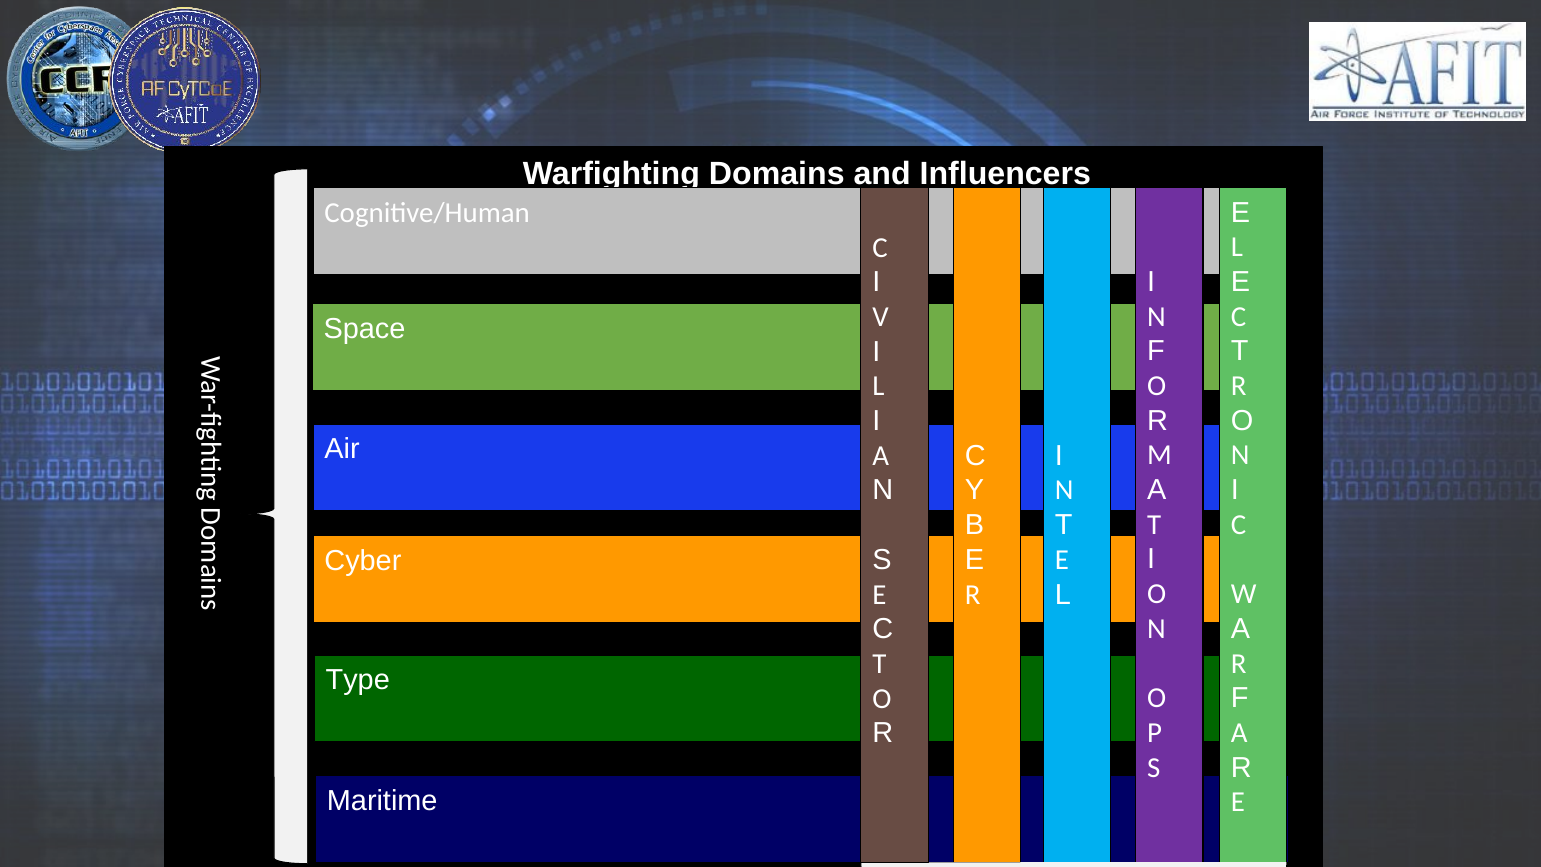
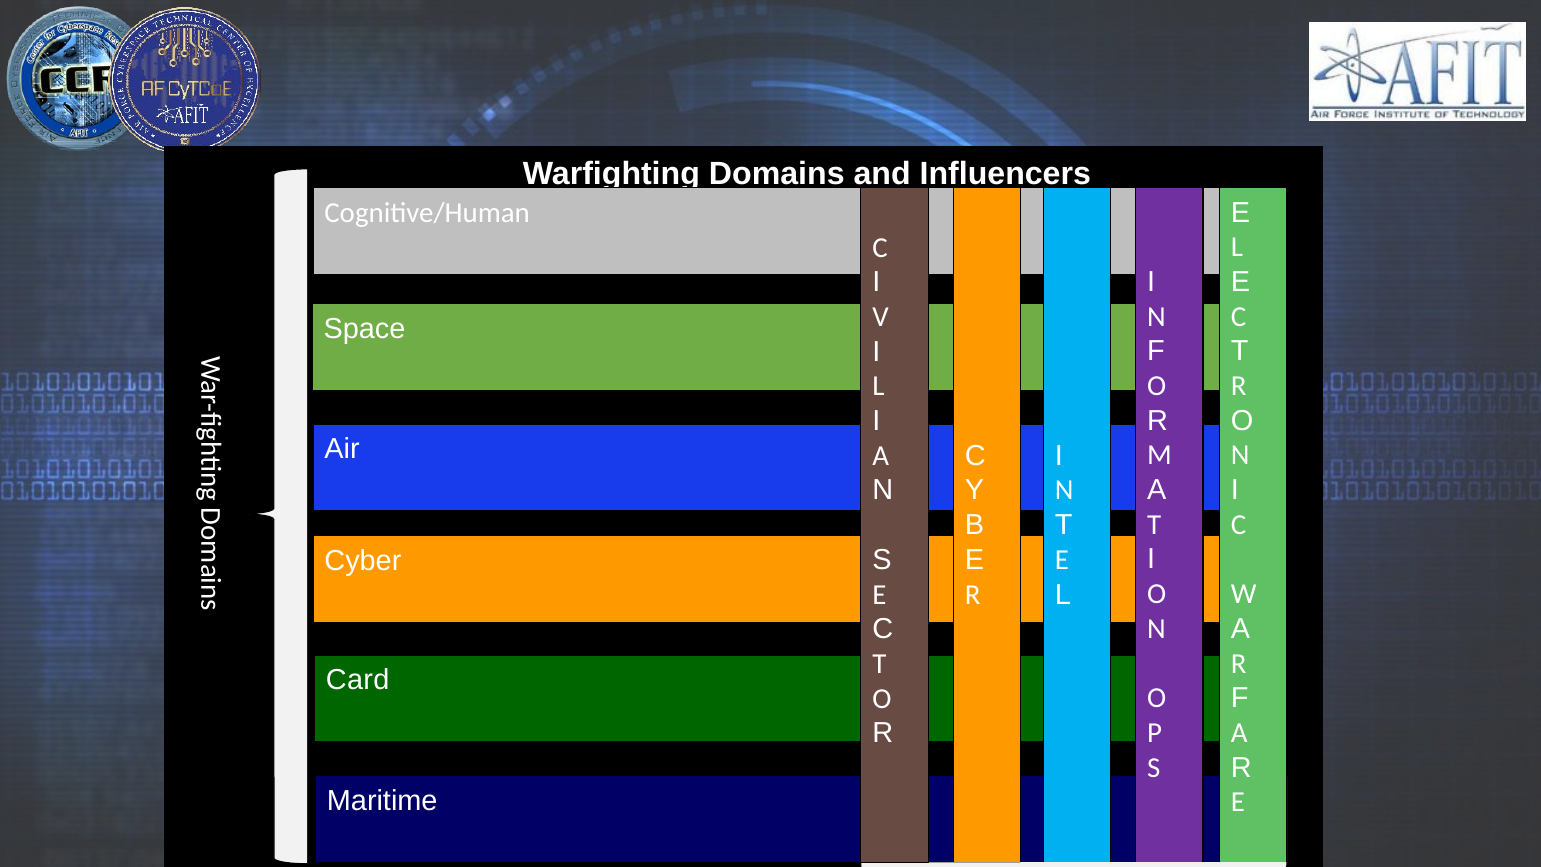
Type: Type -> Card
